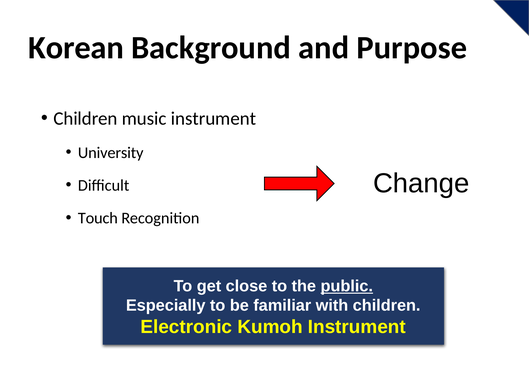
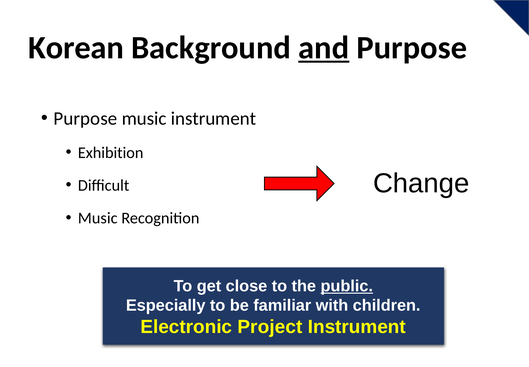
and underline: none -> present
Children at (85, 118): Children -> Purpose
University: University -> Exhibition
Touch at (98, 218): Touch -> Music
Kumoh: Kumoh -> Project
